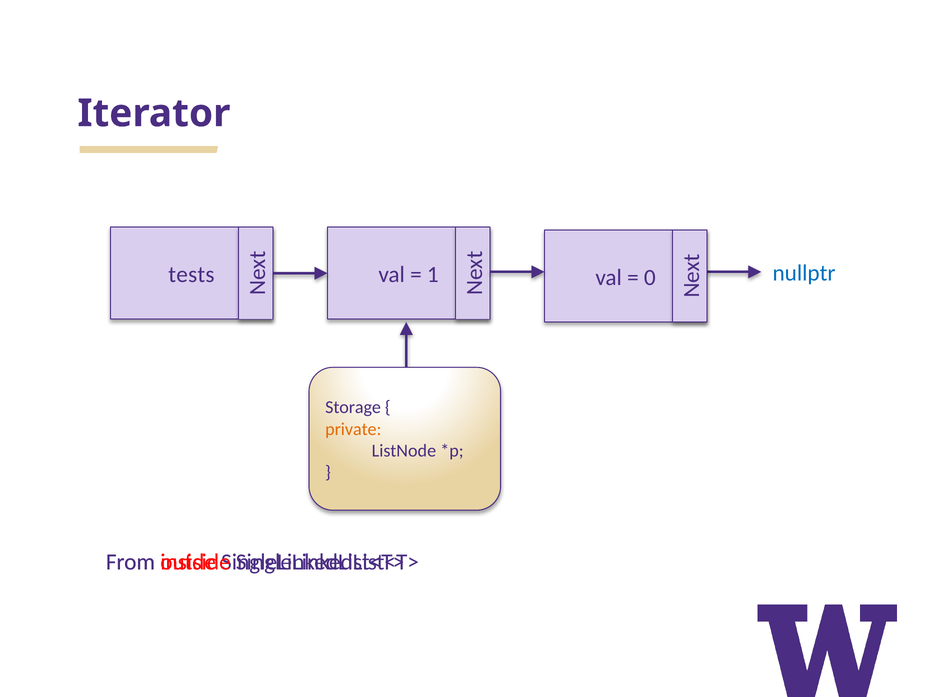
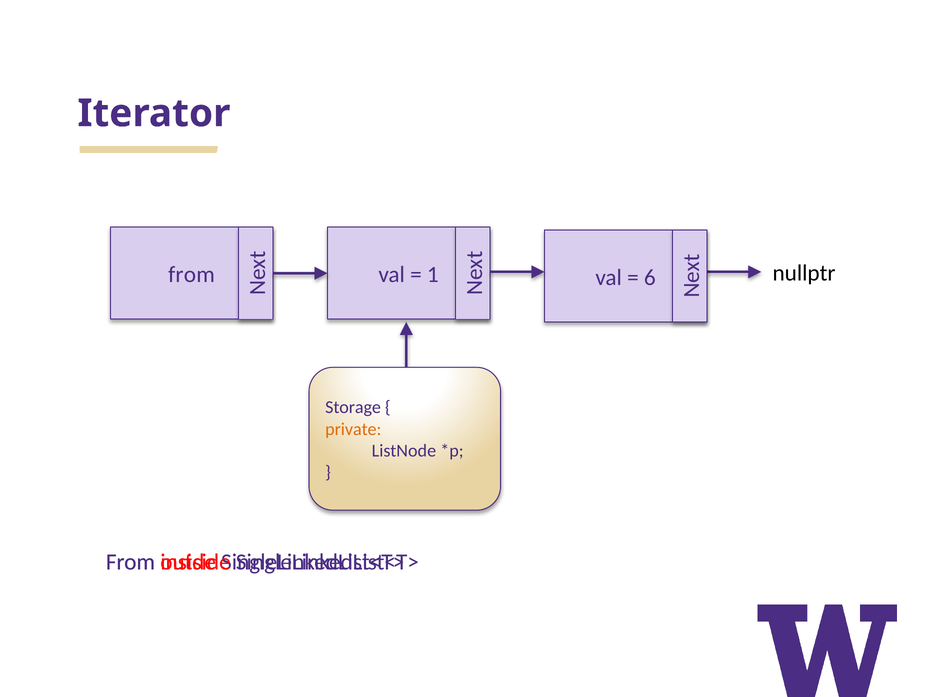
nullptr colour: blue -> black
tests at (191, 275): tests -> from
0: 0 -> 6
